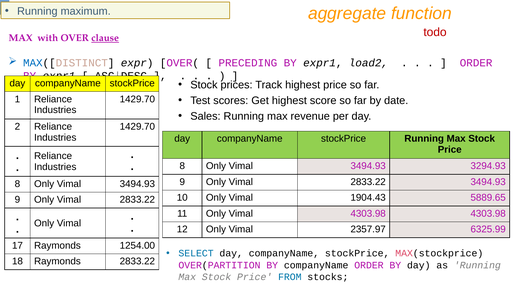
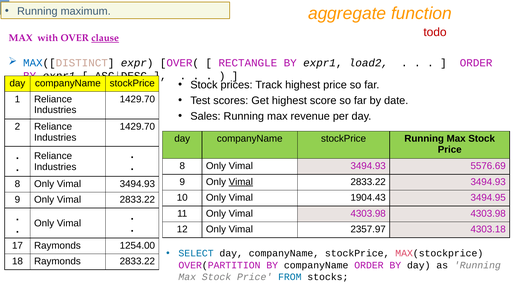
PRECEDING: PRECEDING -> RECTANGLE
3294.93: 3294.93 -> 5576.69
Vimal at (241, 182) underline: none -> present
5889.65: 5889.65 -> 3494.95
6325.99: 6325.99 -> 4303.18
